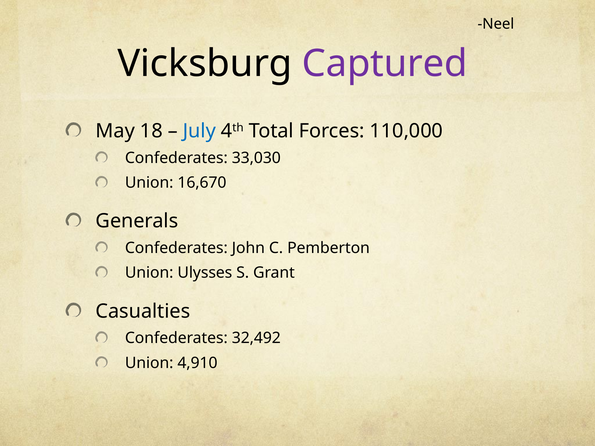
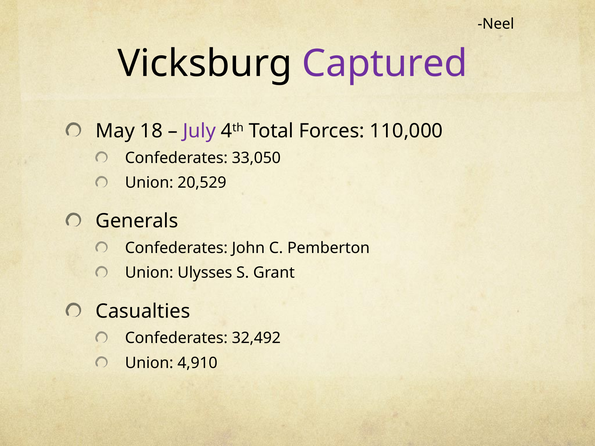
July colour: blue -> purple
33,030: 33,030 -> 33,050
16,670: 16,670 -> 20,529
